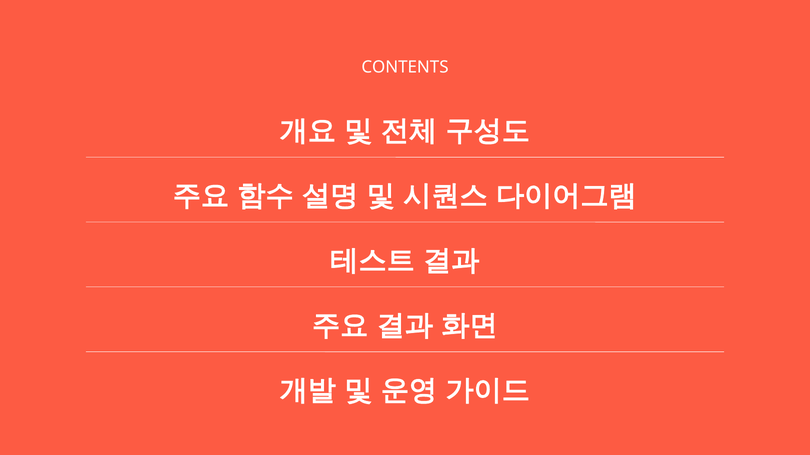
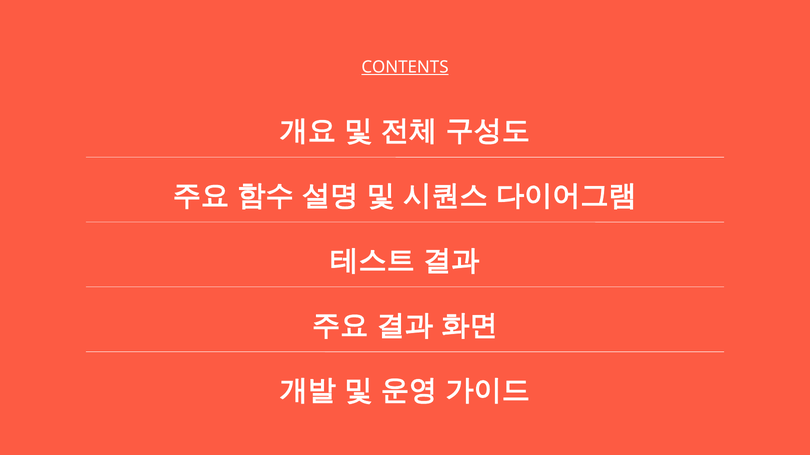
CONTENTS underline: none -> present
